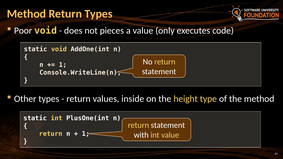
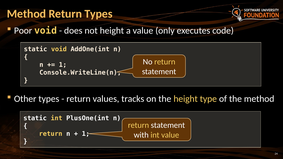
not pieces: pieces -> height
inside: inside -> tracks
